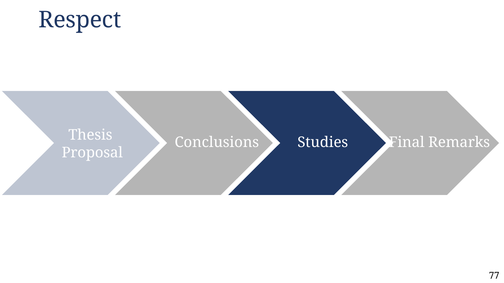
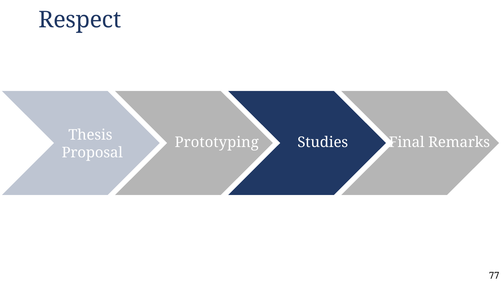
Conclusions: Conclusions -> Prototyping
